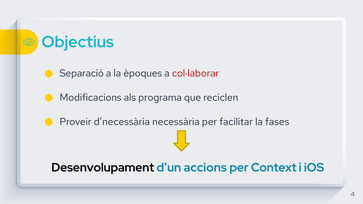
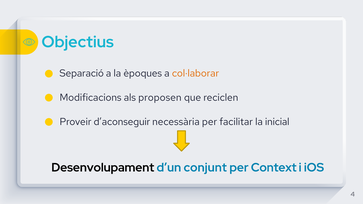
col·laborar colour: red -> orange
programa: programa -> proposen
d’necessària: d’necessària -> d’aconseguir
fases: fases -> inicial
accions: accions -> conjunt
